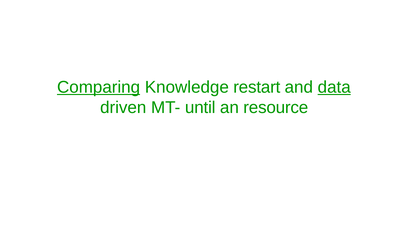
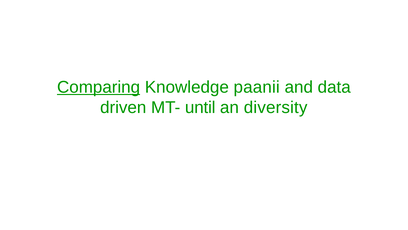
restart: restart -> paanii
data underline: present -> none
resource: resource -> diversity
